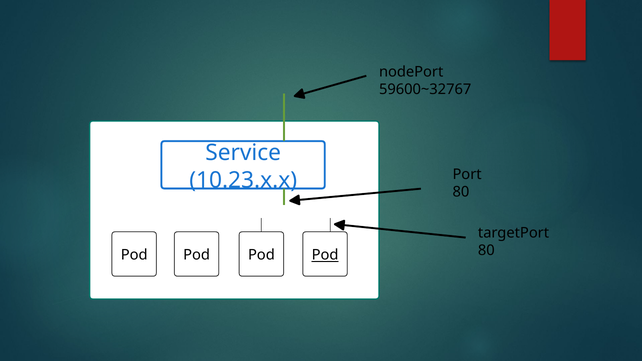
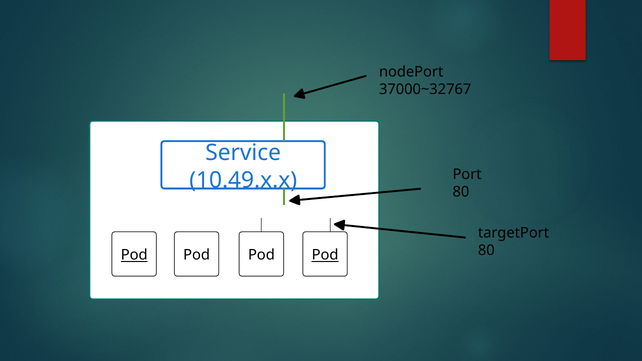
59600~32767: 59600~32767 -> 37000~32767
10.23.x.x: 10.23.x.x -> 10.49.x.x
Pod at (134, 255) underline: none -> present
